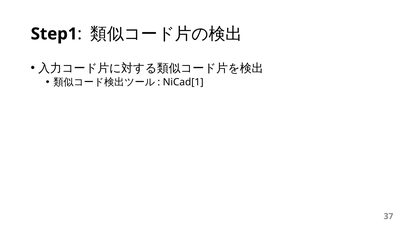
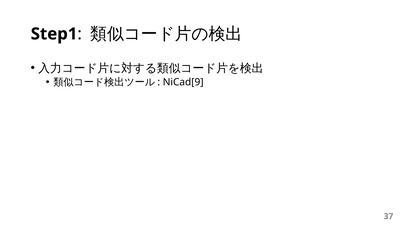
NiCad[1: NiCad[1 -> NiCad[9
